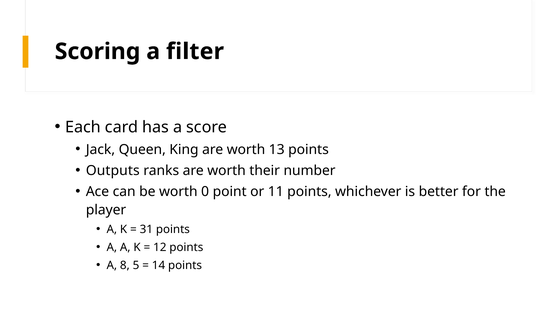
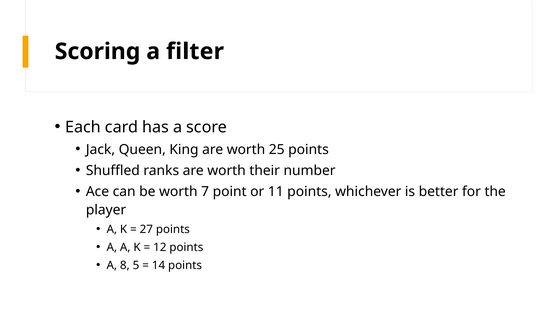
13: 13 -> 25
Outputs: Outputs -> Shuffled
0: 0 -> 7
31: 31 -> 27
